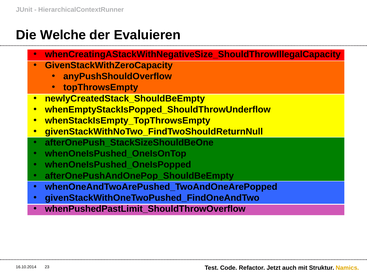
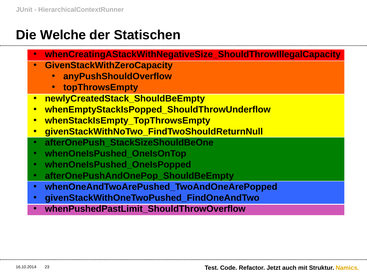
Evaluieren: Evaluieren -> Statischen
